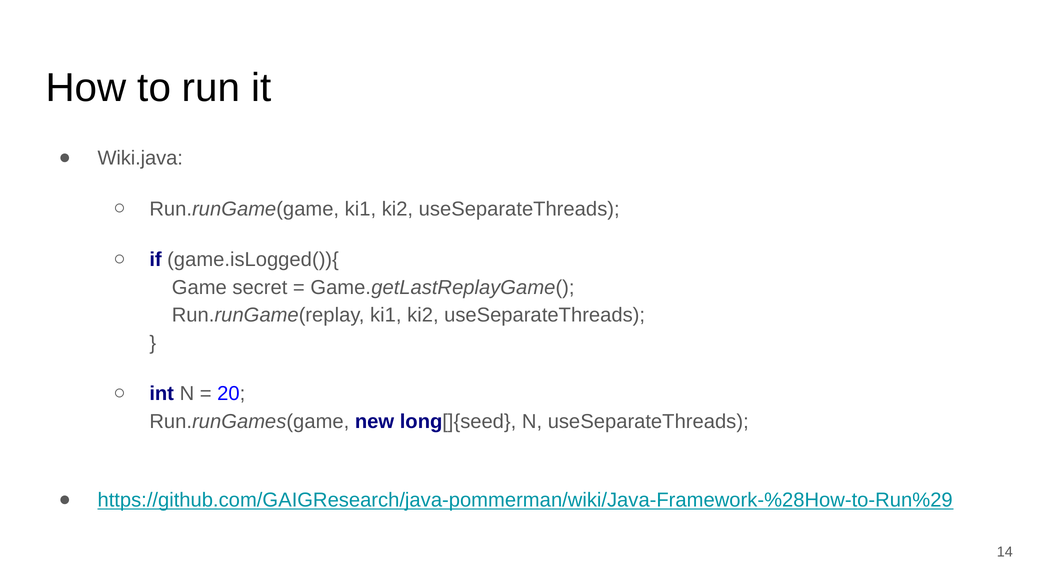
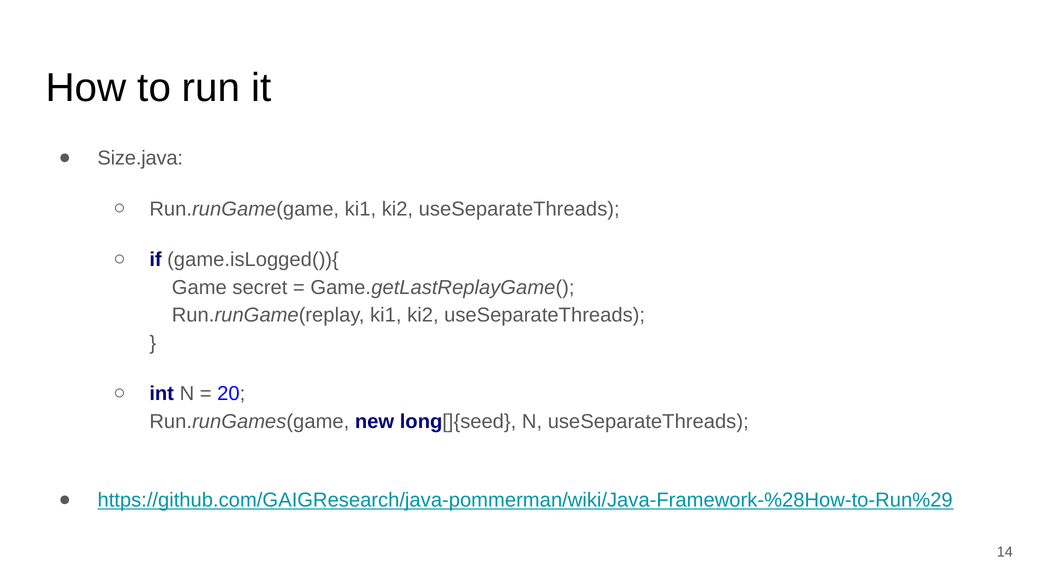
Wiki.java: Wiki.java -> Size.java
